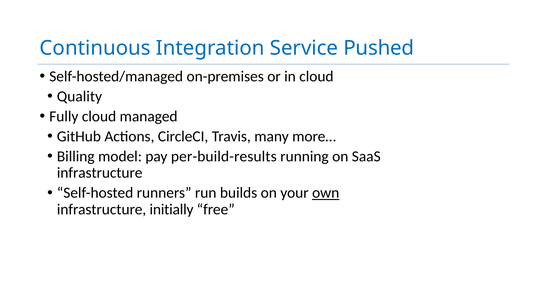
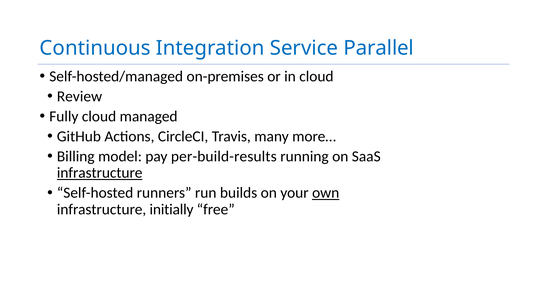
Pushed: Pushed -> Parallel
Quality: Quality -> Review
infrastructure at (100, 173) underline: none -> present
